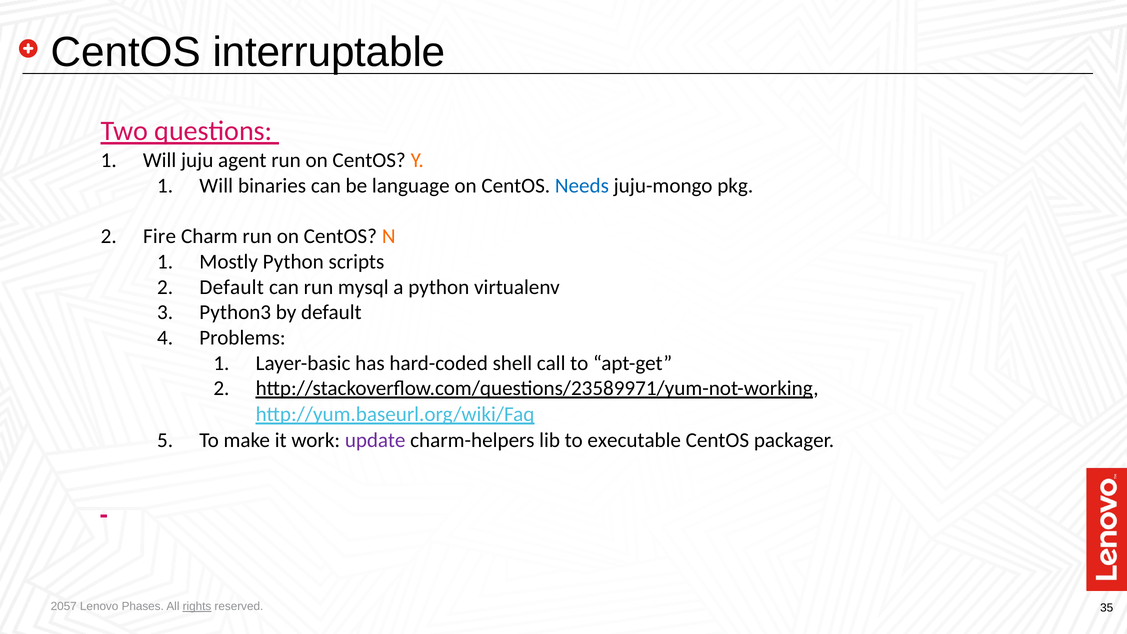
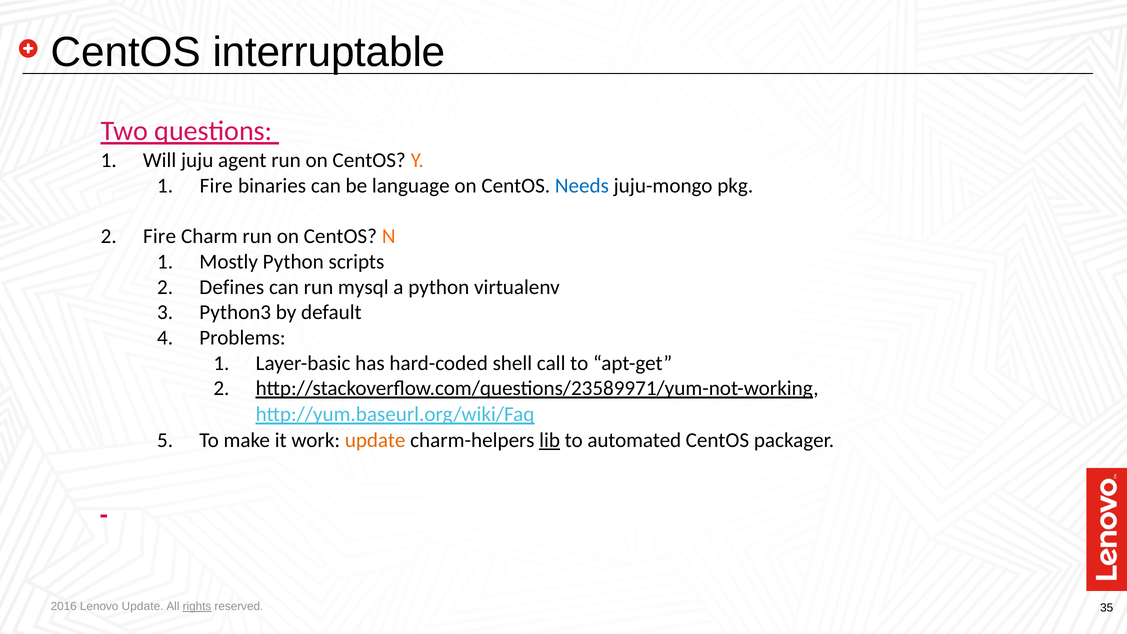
Will at (216, 186): Will -> Fire
Default at (232, 287): Default -> Defines
update at (375, 440) colour: purple -> orange
lib underline: none -> present
executable: executable -> automated
2057: 2057 -> 2016
Lenovo Phases: Phases -> Update
